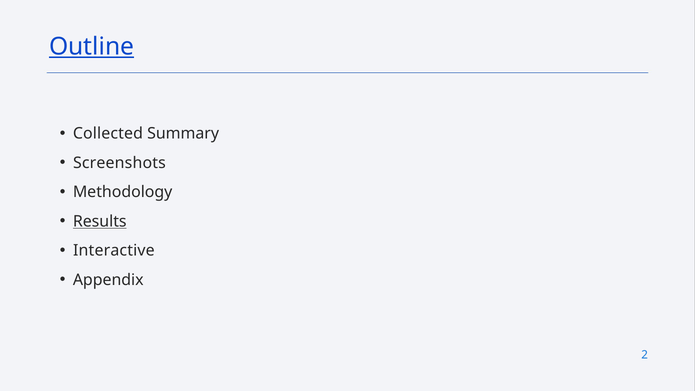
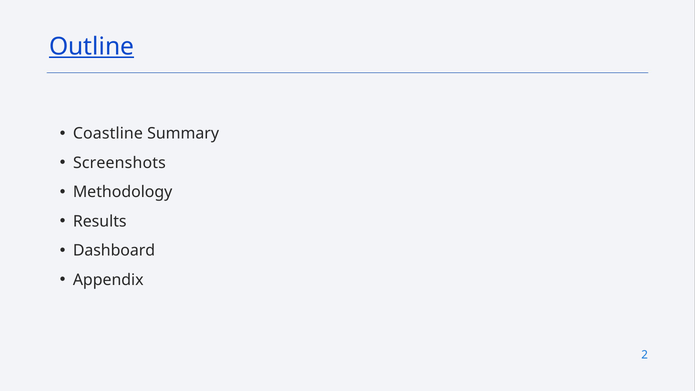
Collected: Collected -> Coastline
Results underline: present -> none
Interactive: Interactive -> Dashboard
